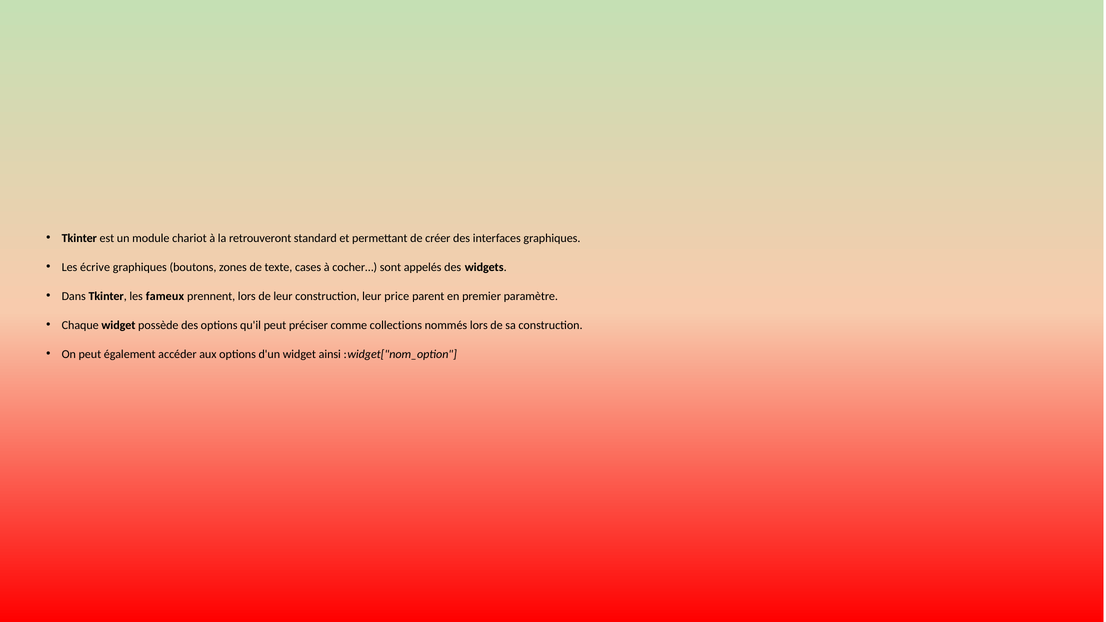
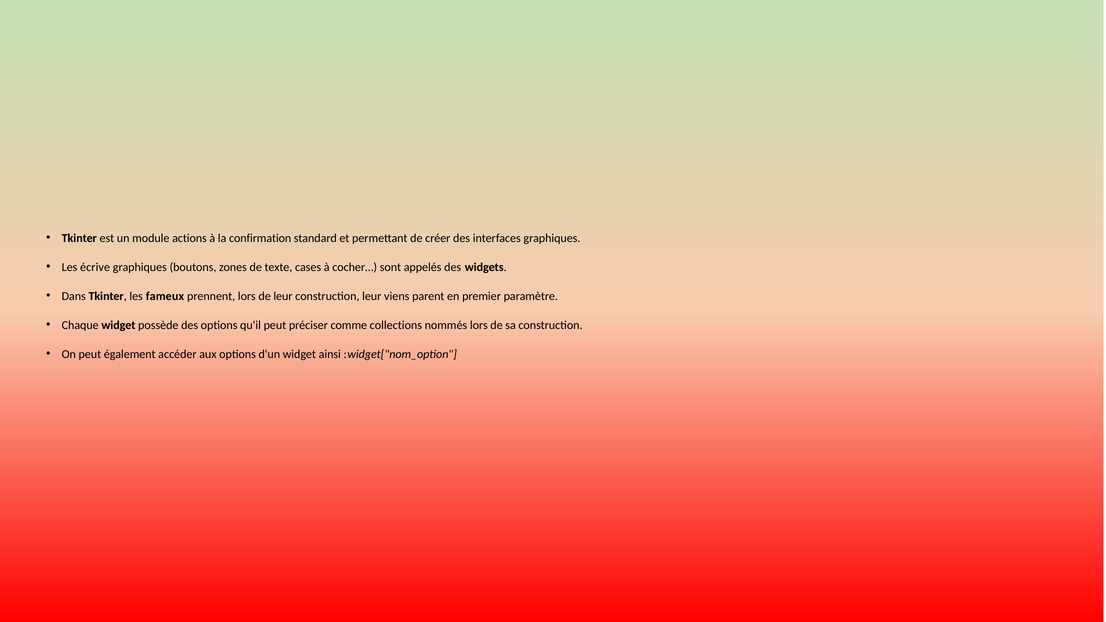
chariot: chariot -> actions
retrouveront: retrouveront -> confirmation
price: price -> viens
